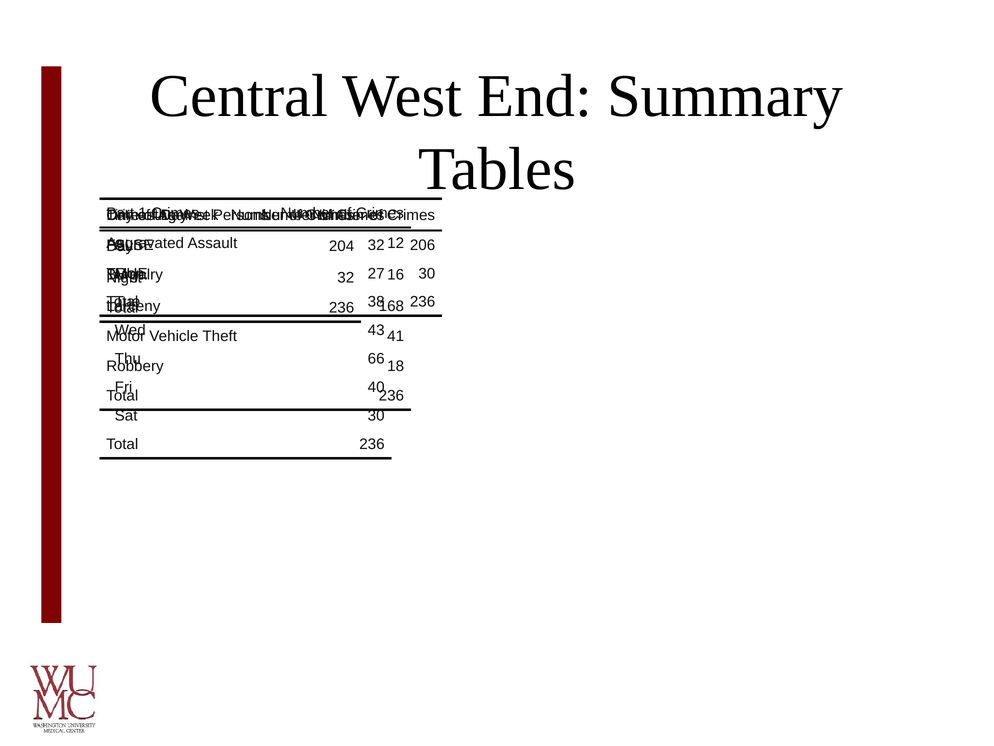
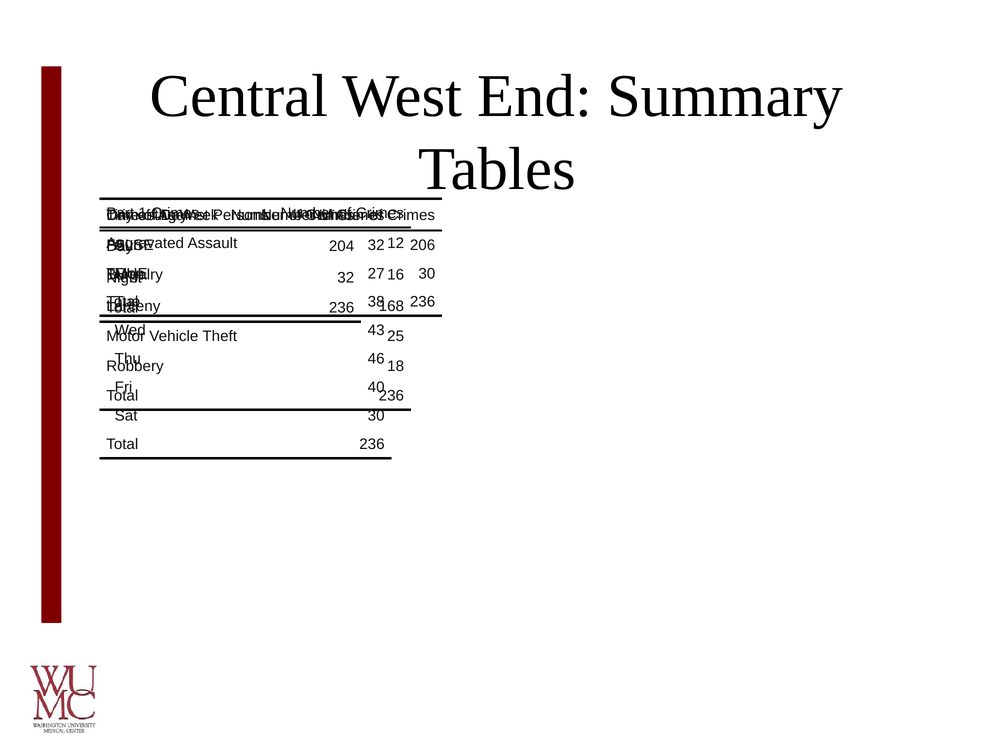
41: 41 -> 25
66: 66 -> 46
